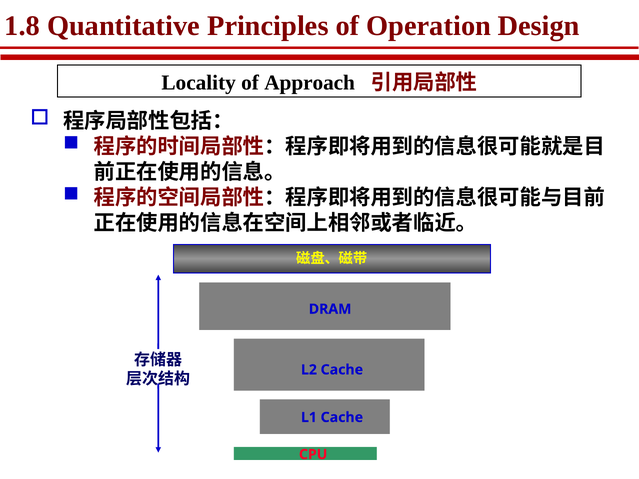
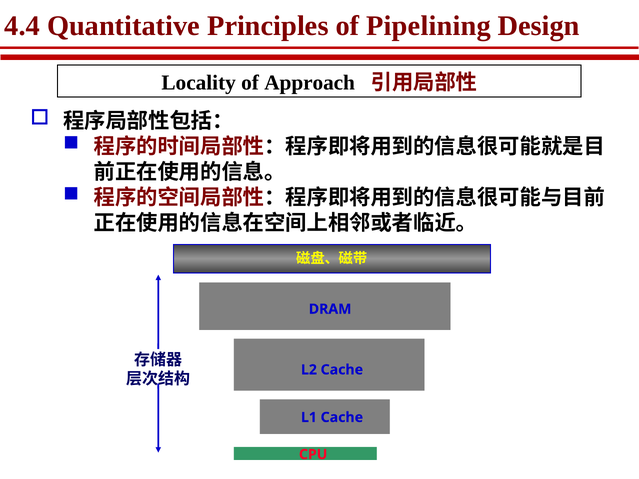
1.8: 1.8 -> 4.4
Operation: Operation -> Pipelining
